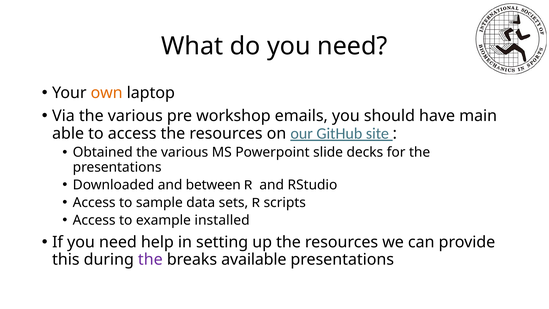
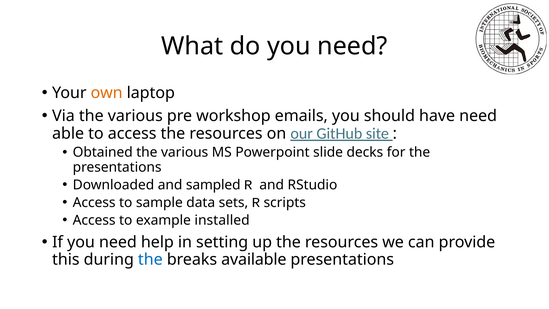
have main: main -> need
between: between -> sampled
the at (150, 259) colour: purple -> blue
